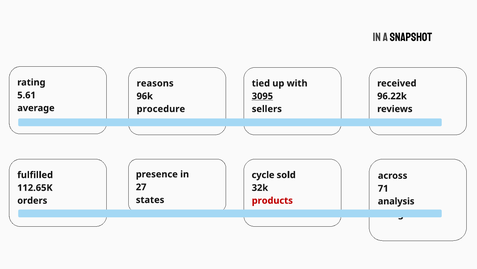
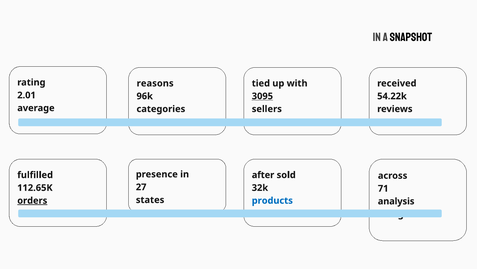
5.61: 5.61 -> 2.01
96.22k: 96.22k -> 54.22k
procedure at (161, 109): procedure -> categories
cycle: cycle -> after
orders underline: none -> present
products colour: red -> blue
